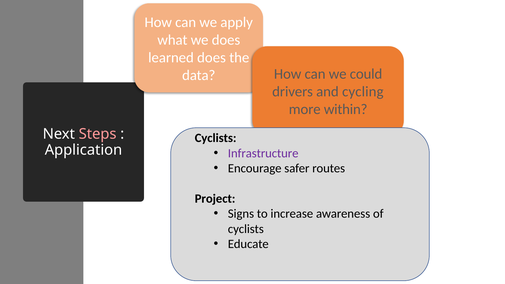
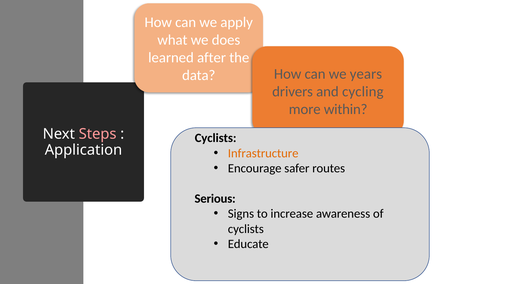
learned does: does -> after
could: could -> years
Infrastructure colour: purple -> orange
Project: Project -> Serious
